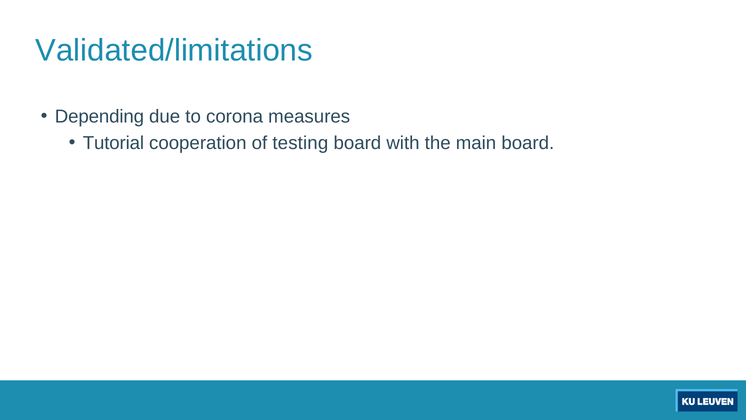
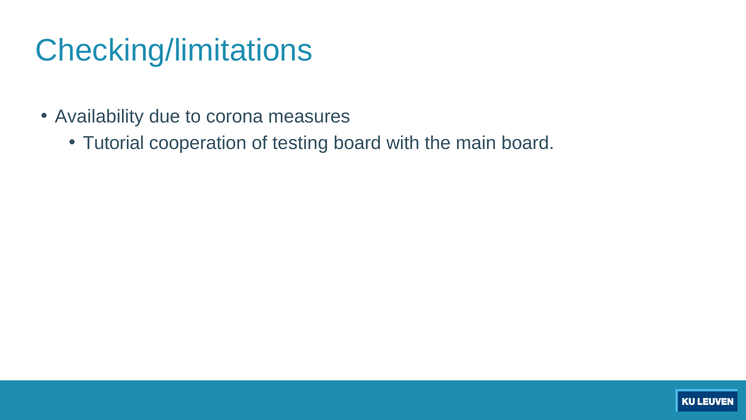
Validated/limitations: Validated/limitations -> Checking/limitations
Depending: Depending -> Availability
